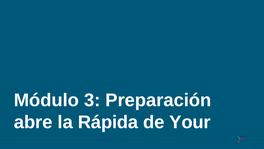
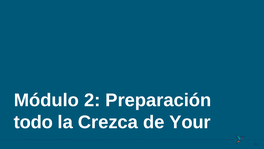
3: 3 -> 2
abre: abre -> todo
Rápida: Rápida -> Crezca
